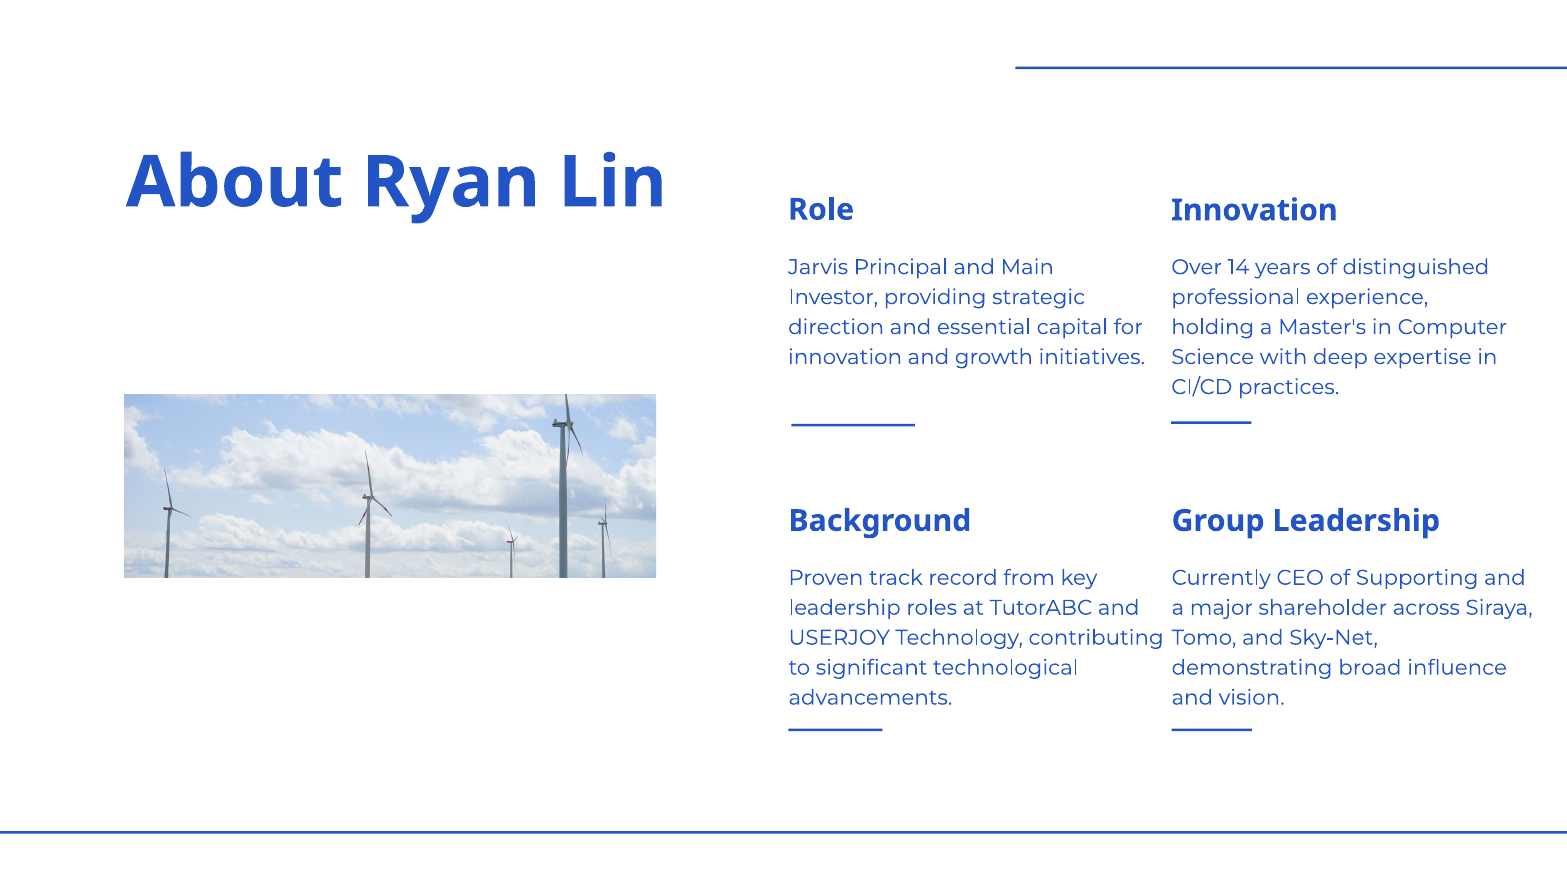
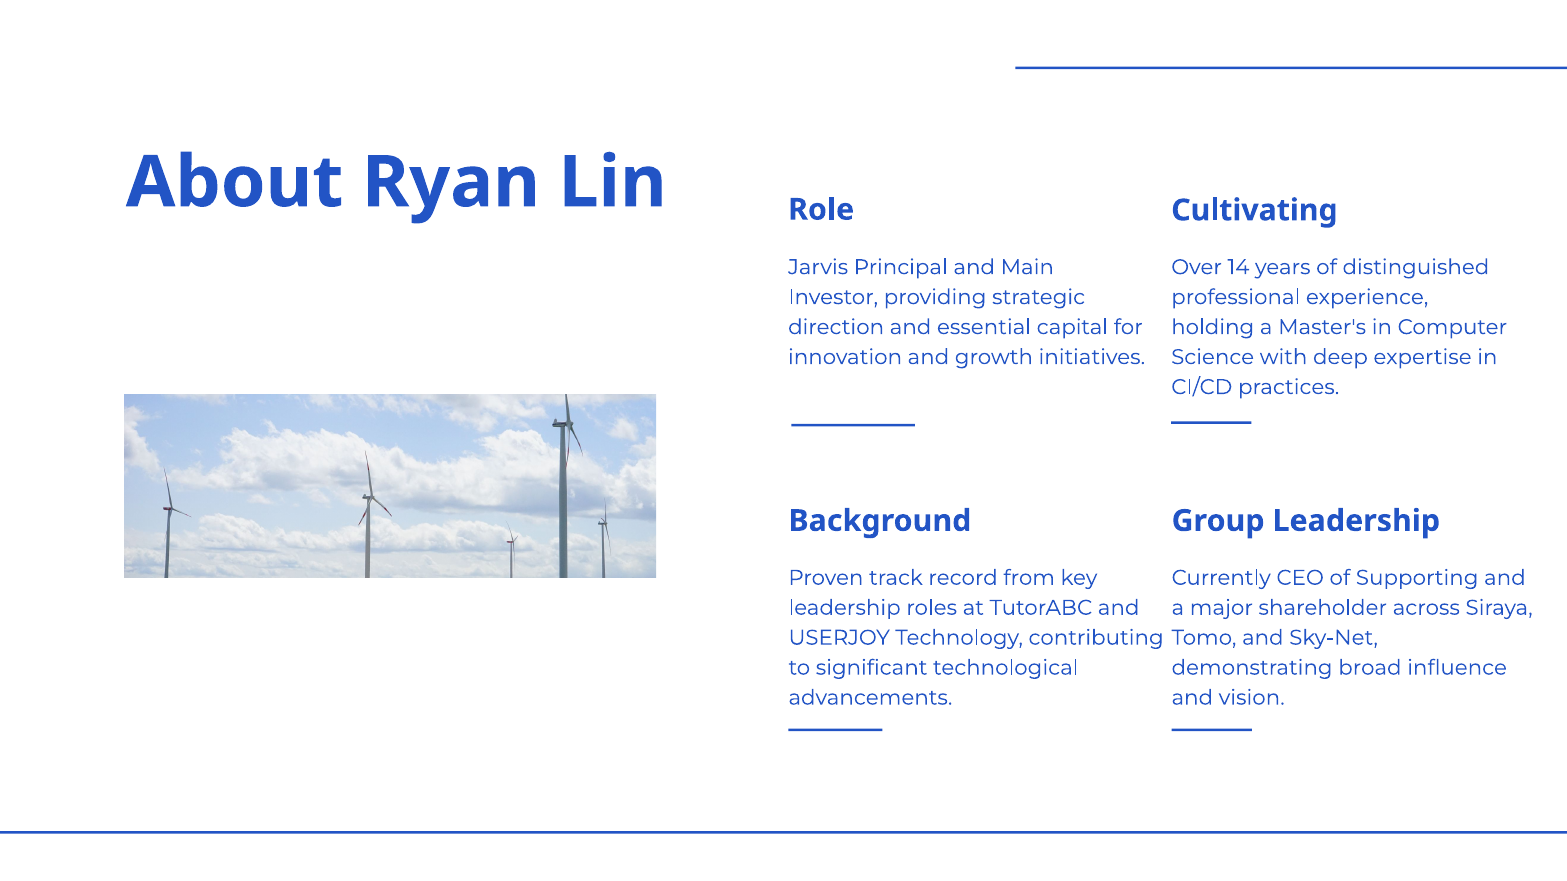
Innovation at (1254, 210): Innovation -> Cultivating
